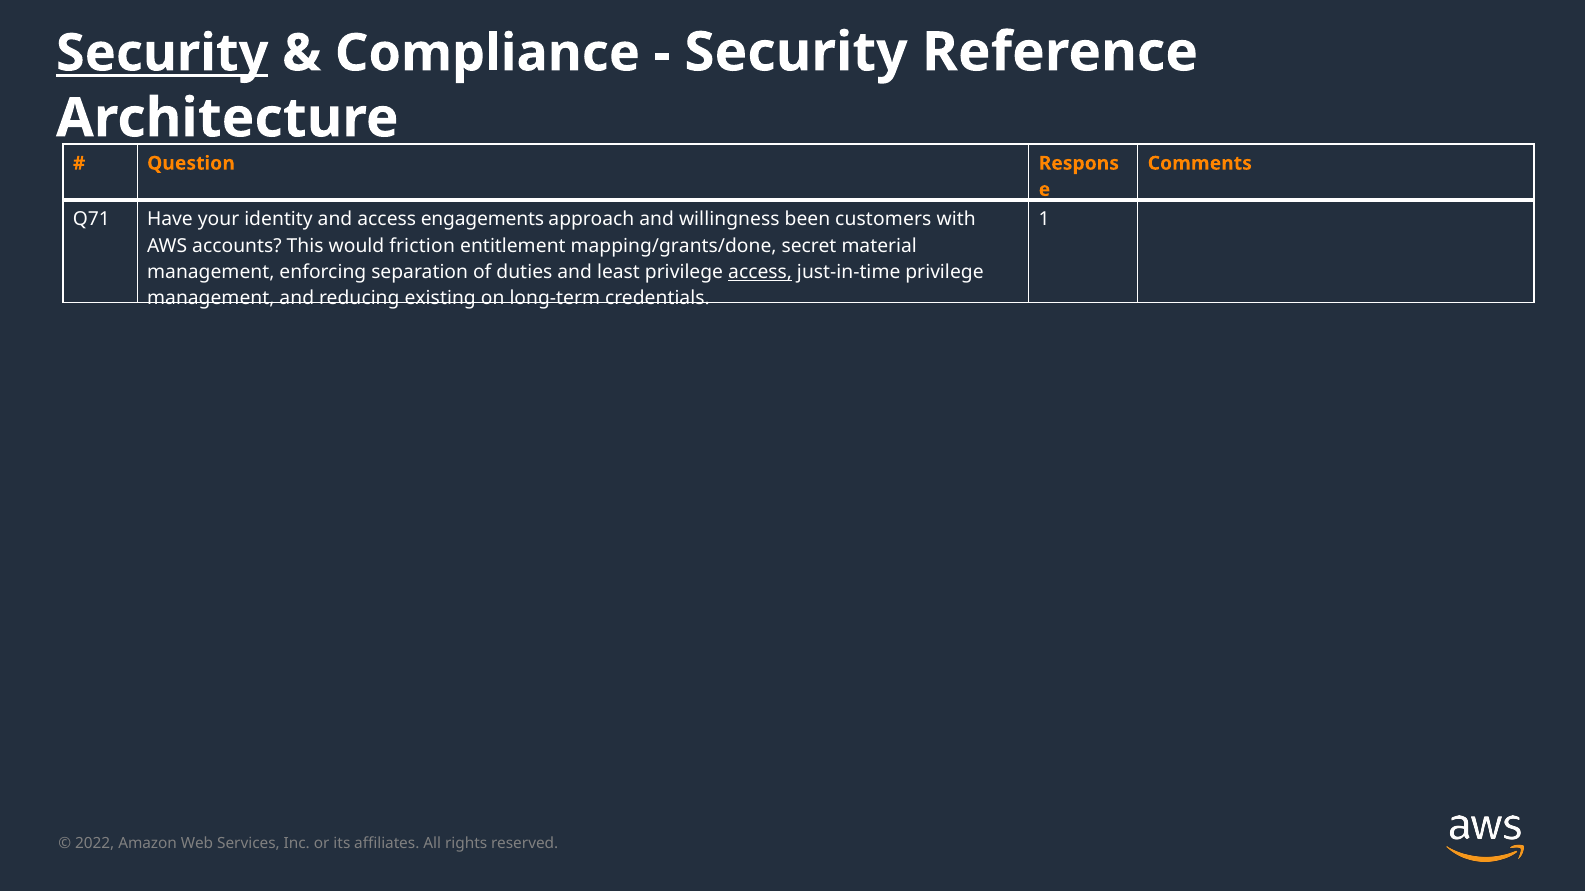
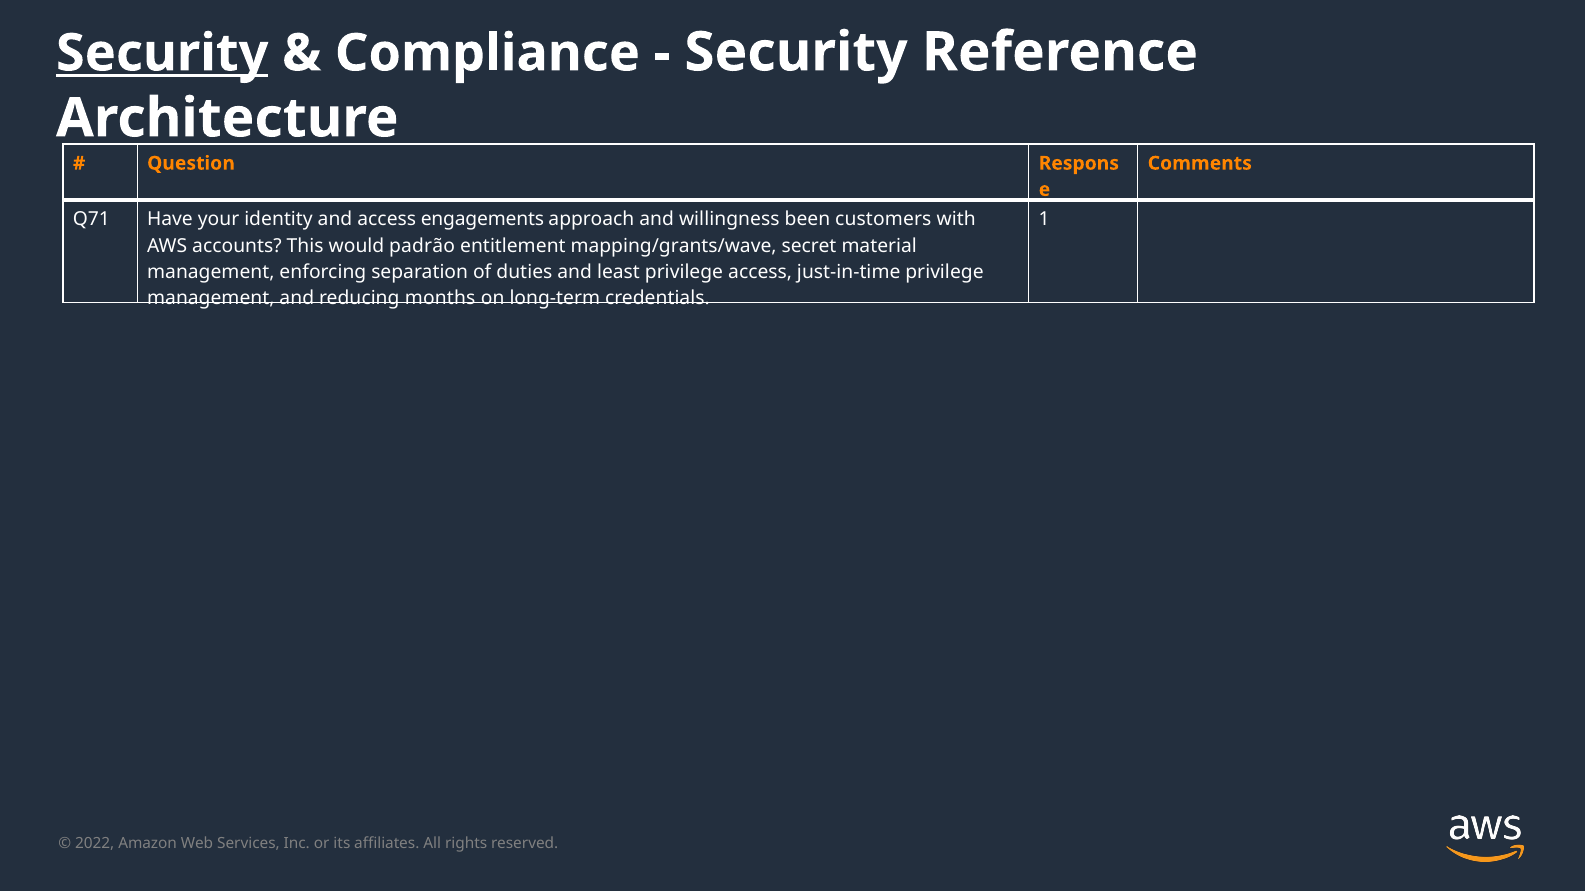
friction: friction -> padrão
mapping/grants/done: mapping/grants/done -> mapping/grants/wave
access at (760, 272) underline: present -> none
existing: existing -> months
